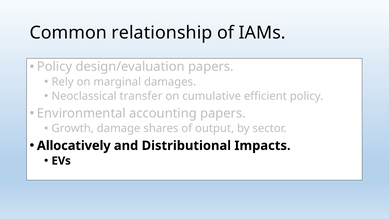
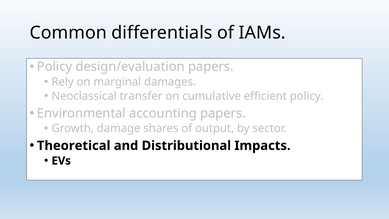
relationship: relationship -> differentials
Allocatively: Allocatively -> Theoretical
